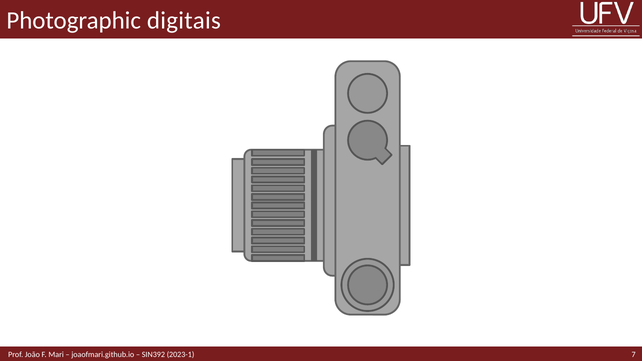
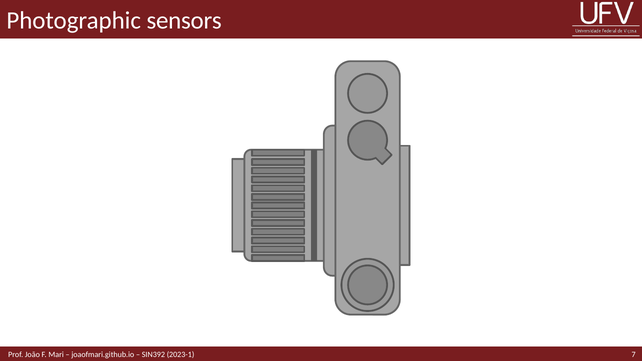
digitais: digitais -> sensors
